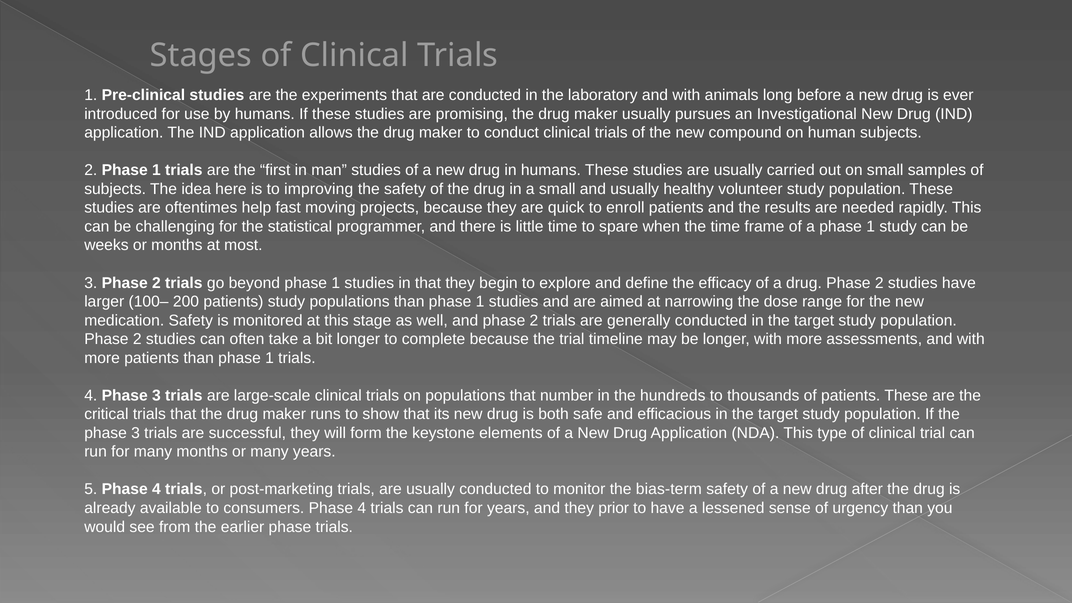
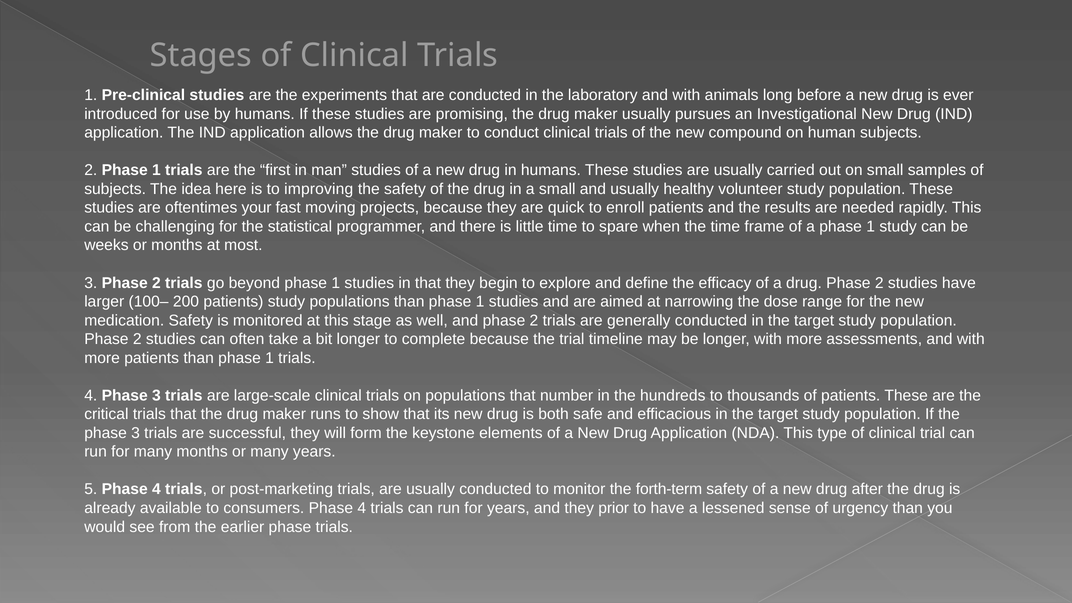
help: help -> your
bias-term: bias-term -> forth-term
